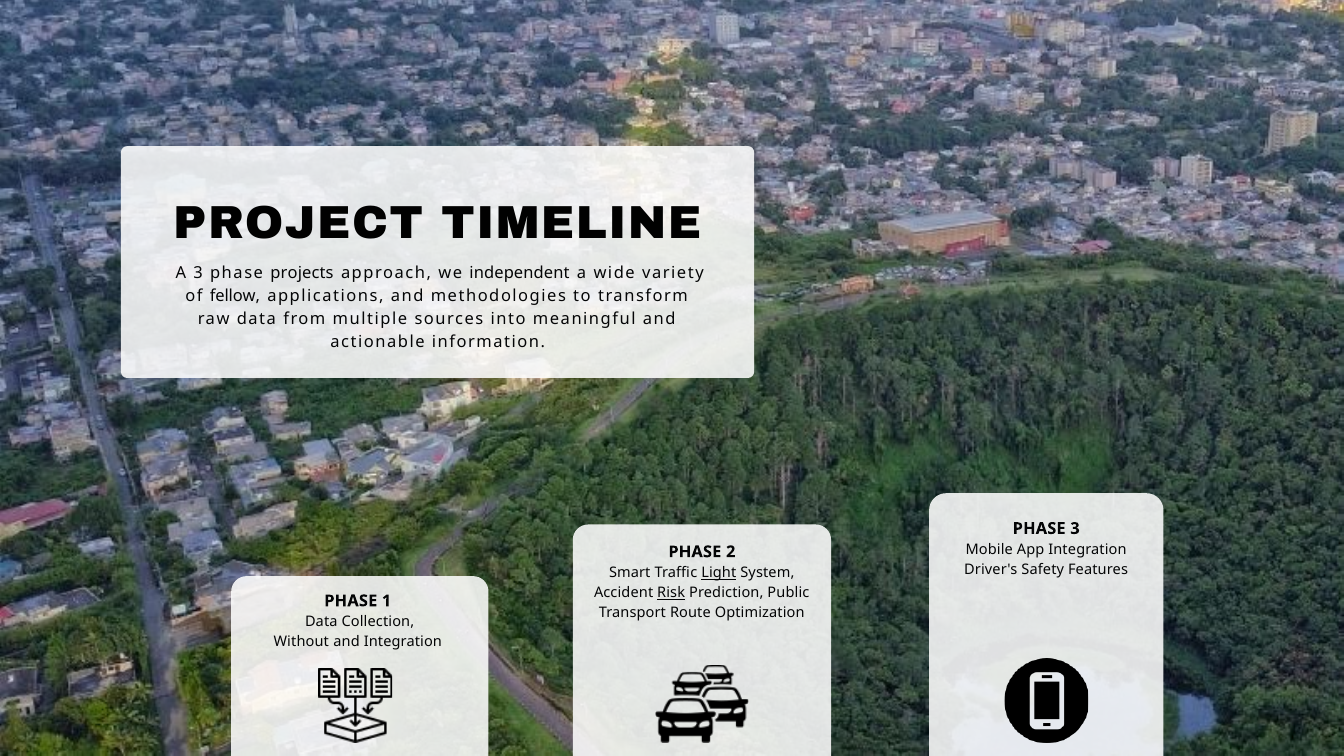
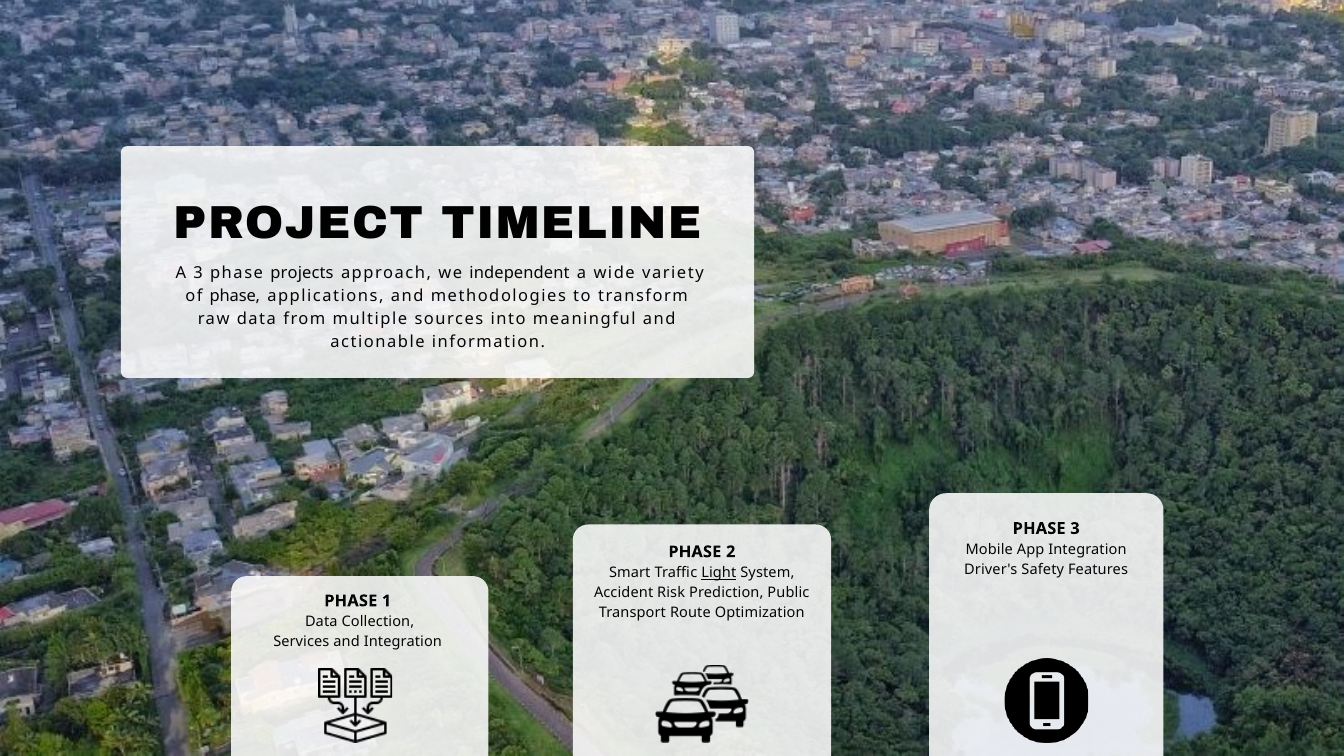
of fellow: fellow -> phase
Risk underline: present -> none
Without: Without -> Services
